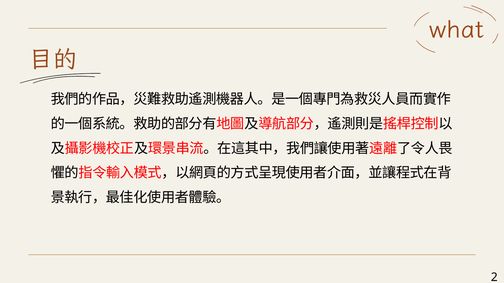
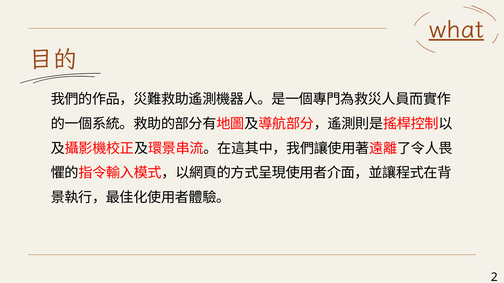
what underline: none -> present
